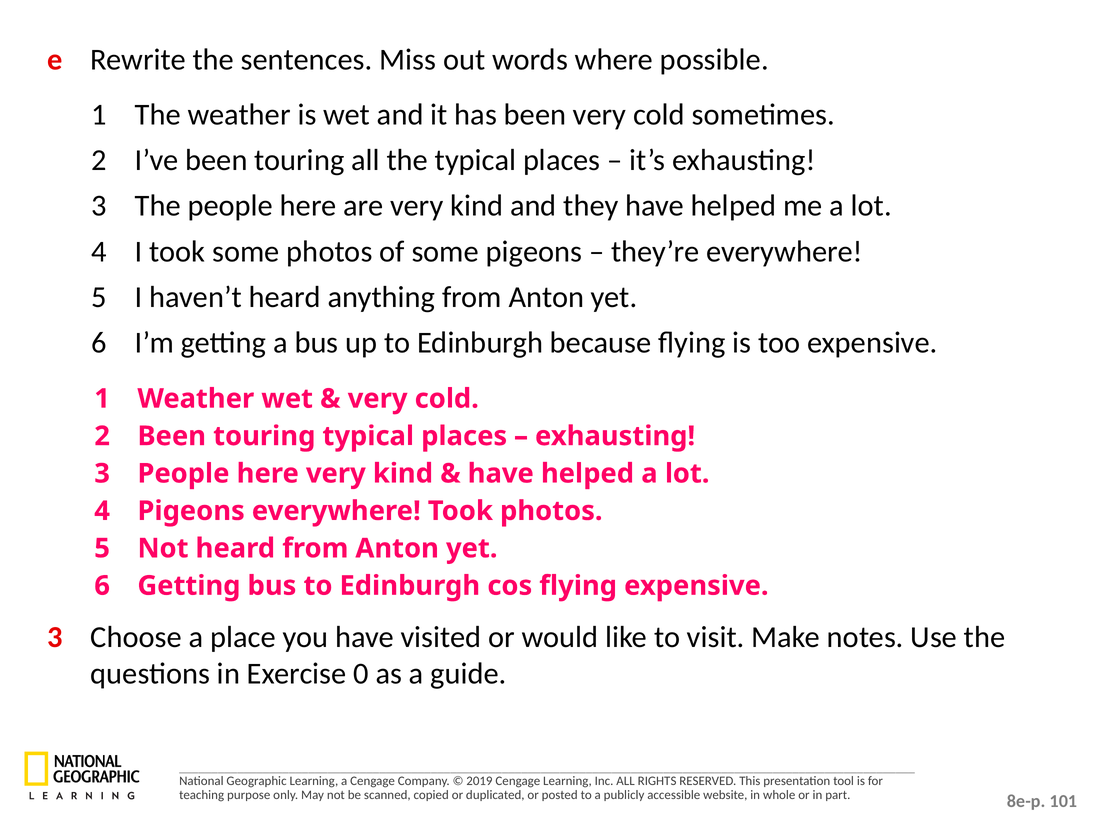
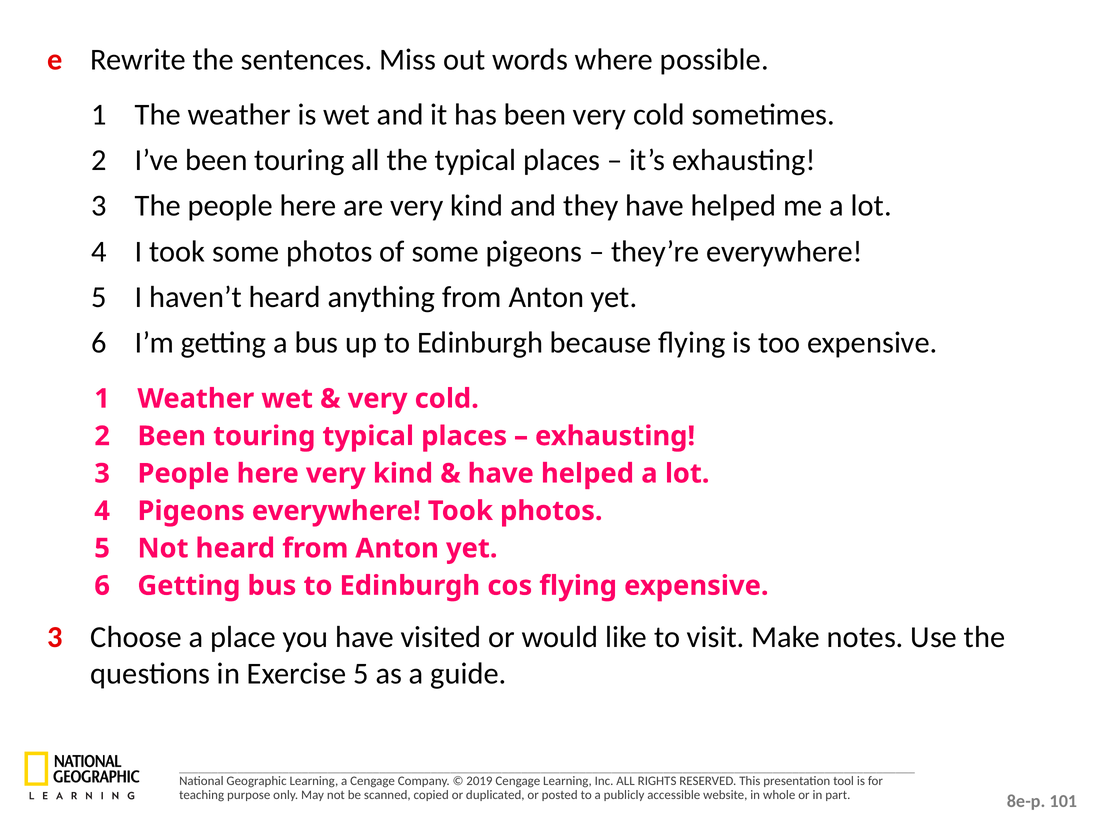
Exercise 0: 0 -> 5
